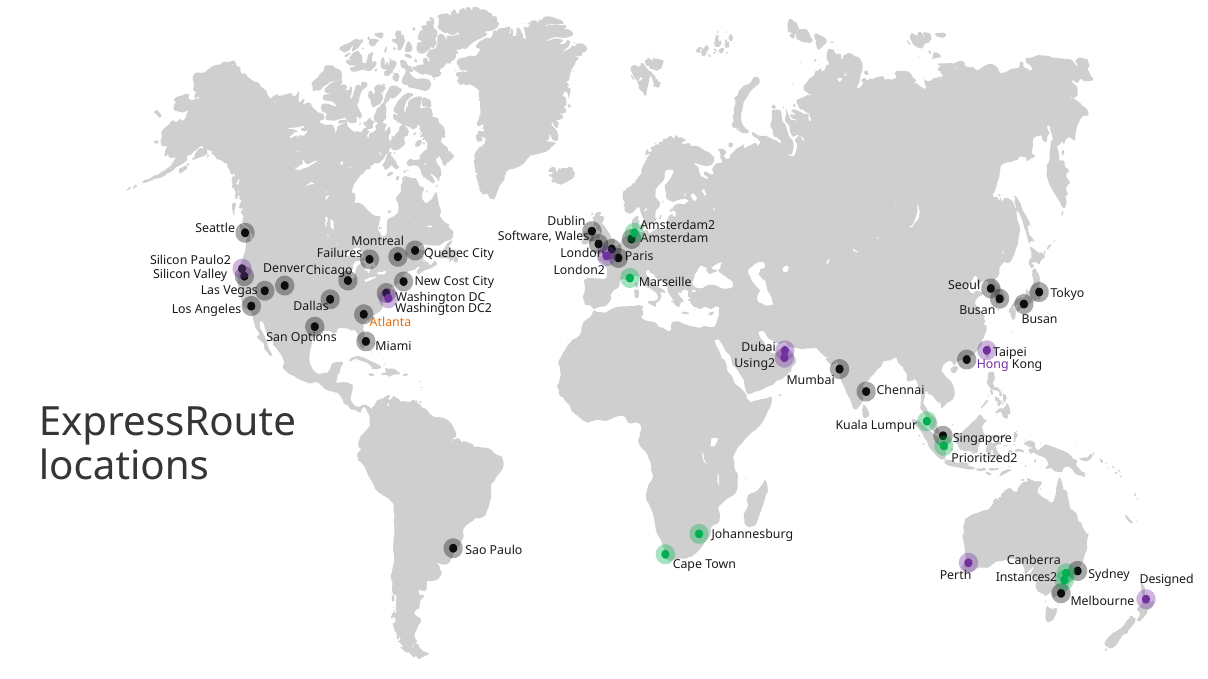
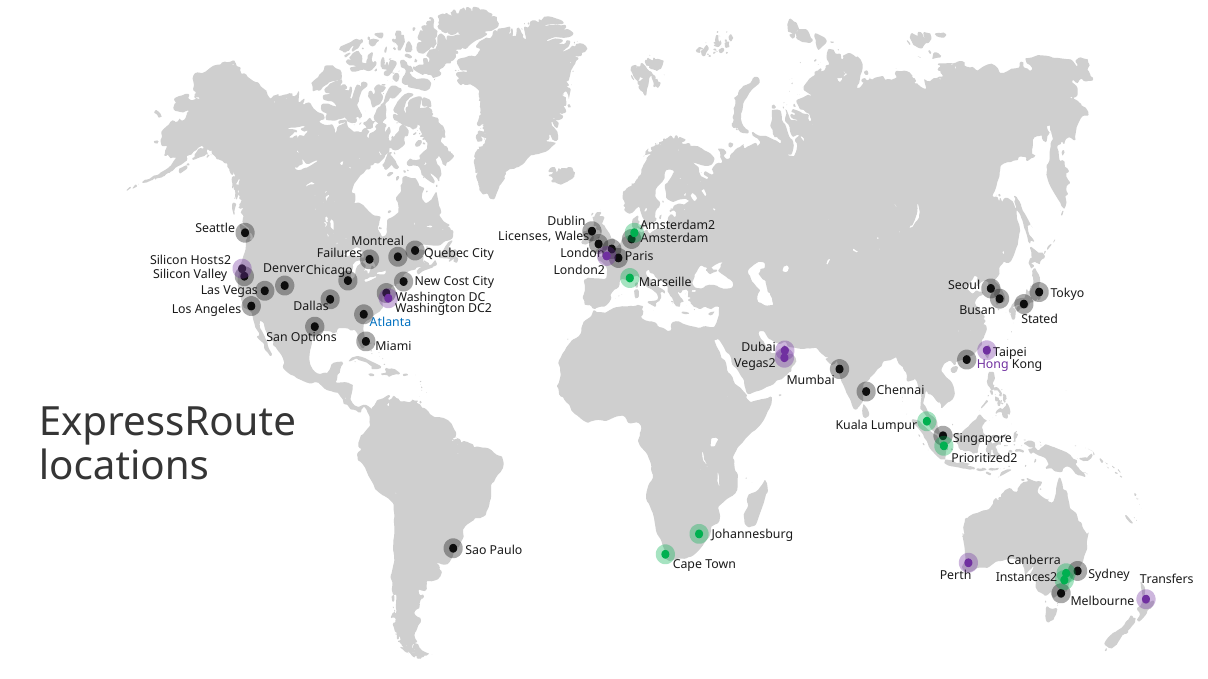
Software: Software -> Licenses
Paulo2: Paulo2 -> Hosts2
Busan at (1040, 320): Busan -> Stated
Atlanta colour: orange -> blue
Using2: Using2 -> Vegas2
Designed: Designed -> Transfers
